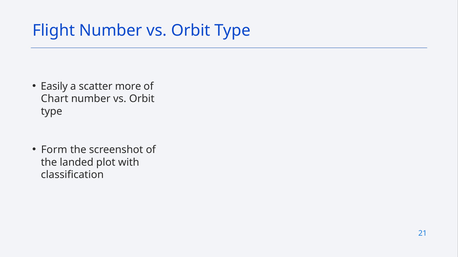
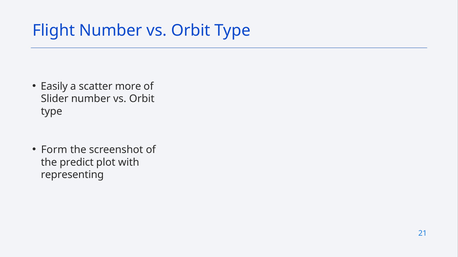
Chart: Chart -> Slider
landed: landed -> predict
classification: classification -> representing
